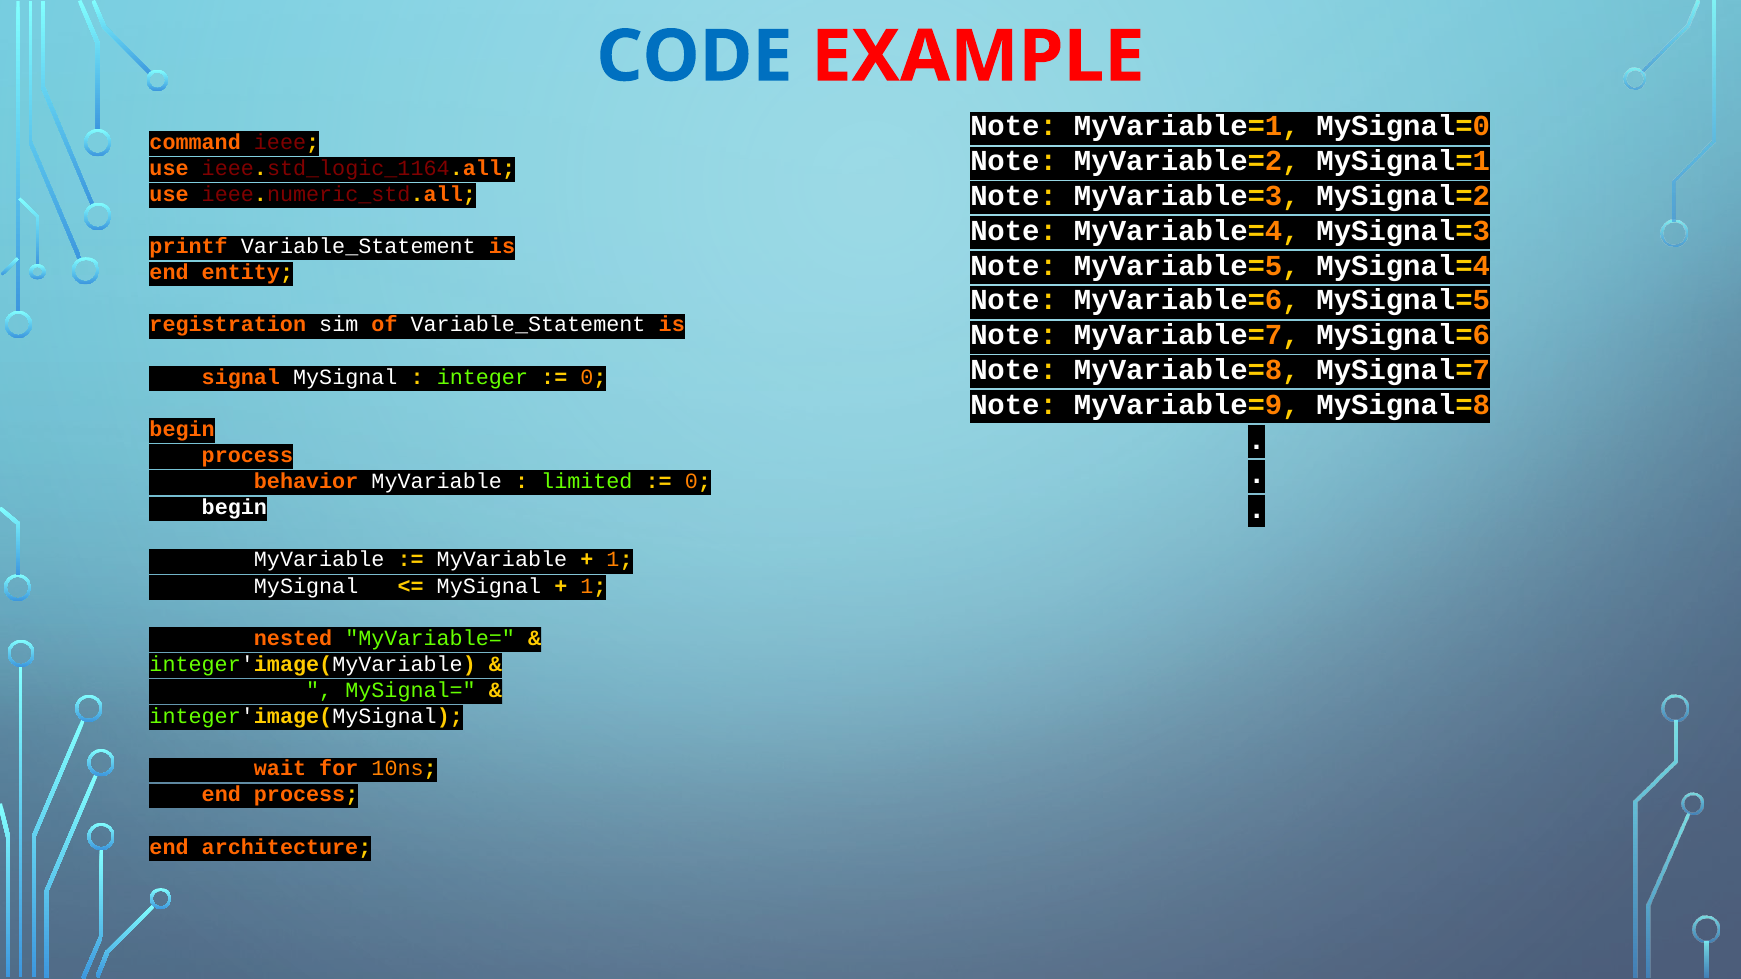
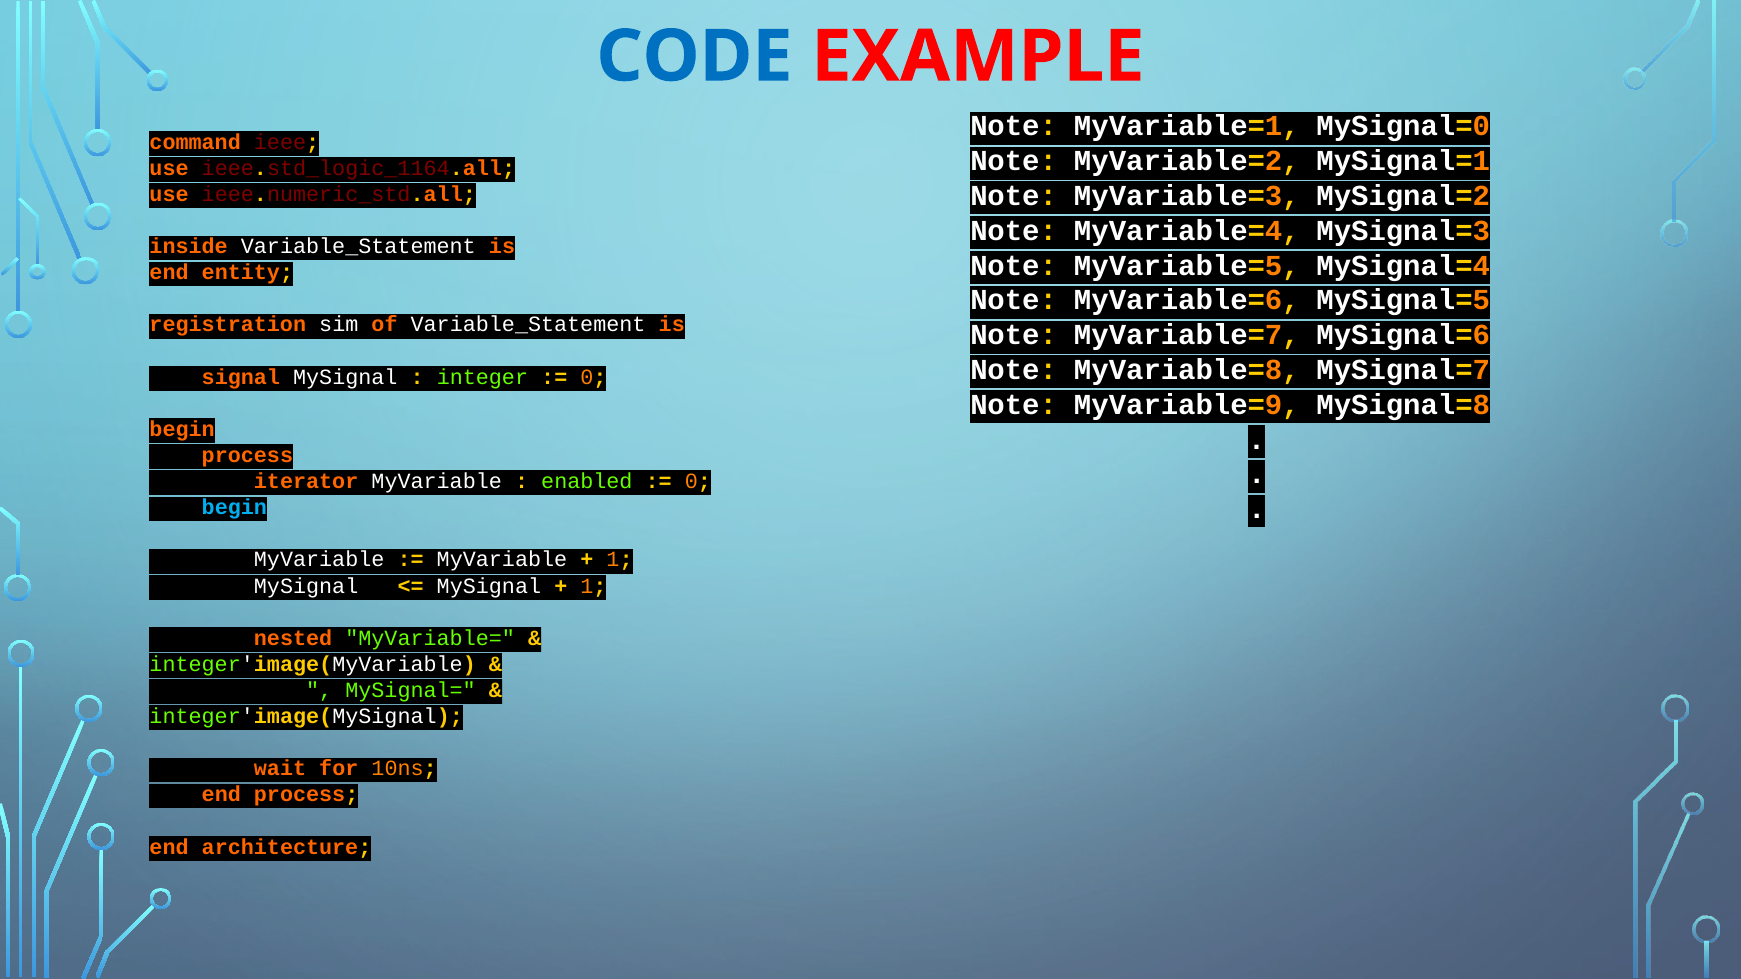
printf: printf -> inside
behavior: behavior -> iterator
limited: limited -> enabled
begin at (234, 508) colour: white -> light blue
